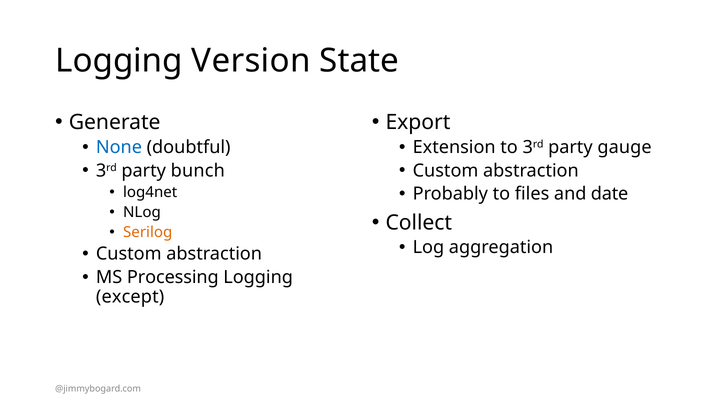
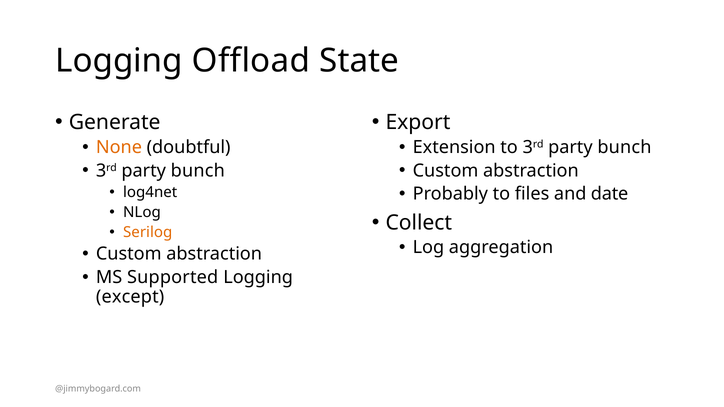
Version: Version -> Offload
None colour: blue -> orange
to 3rd party gauge: gauge -> bunch
Processing: Processing -> Supported
